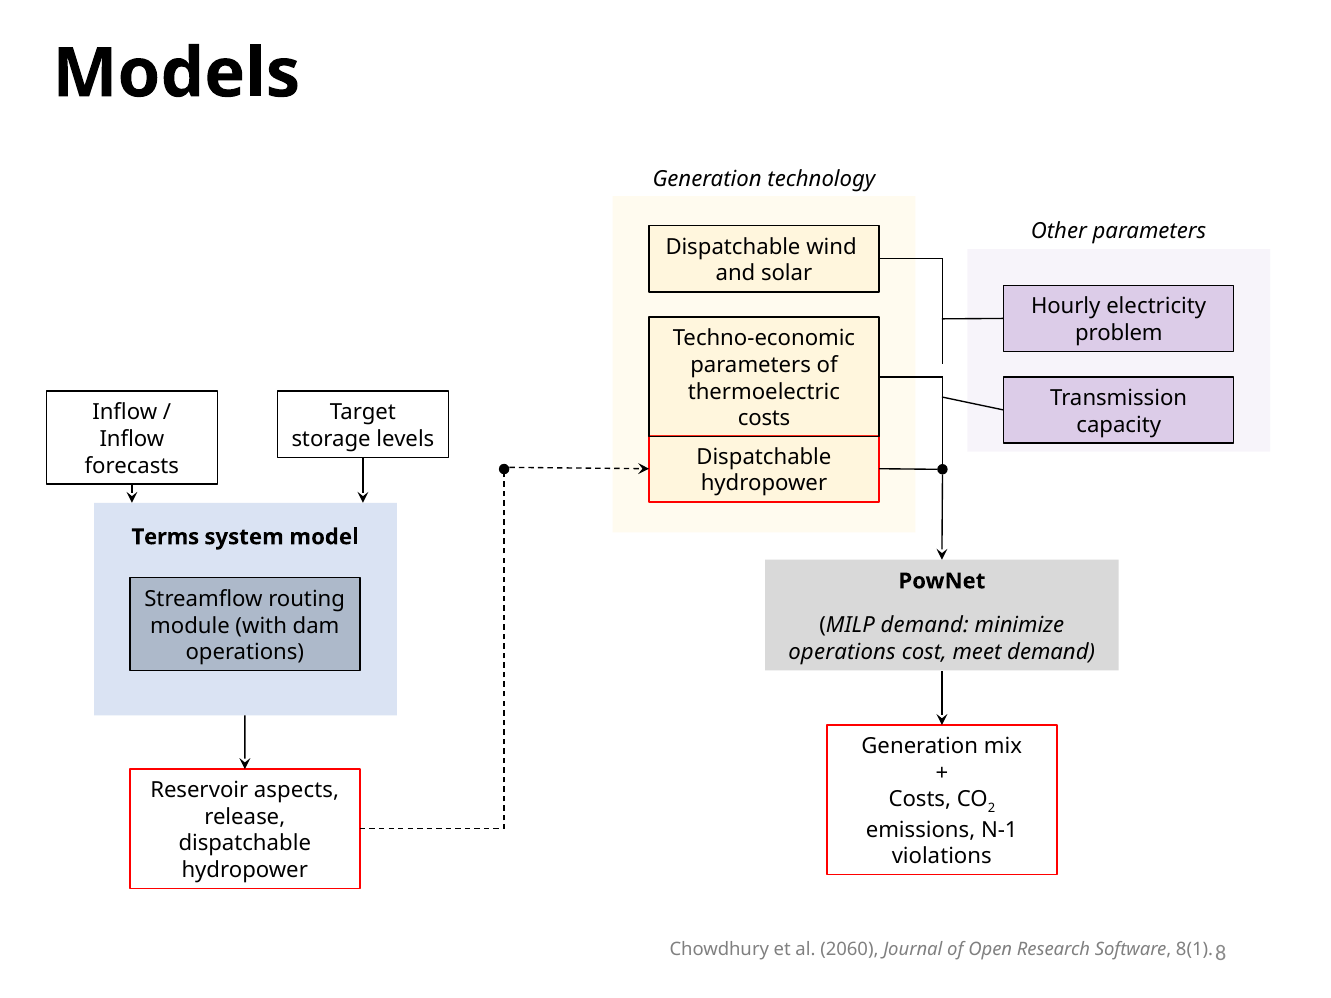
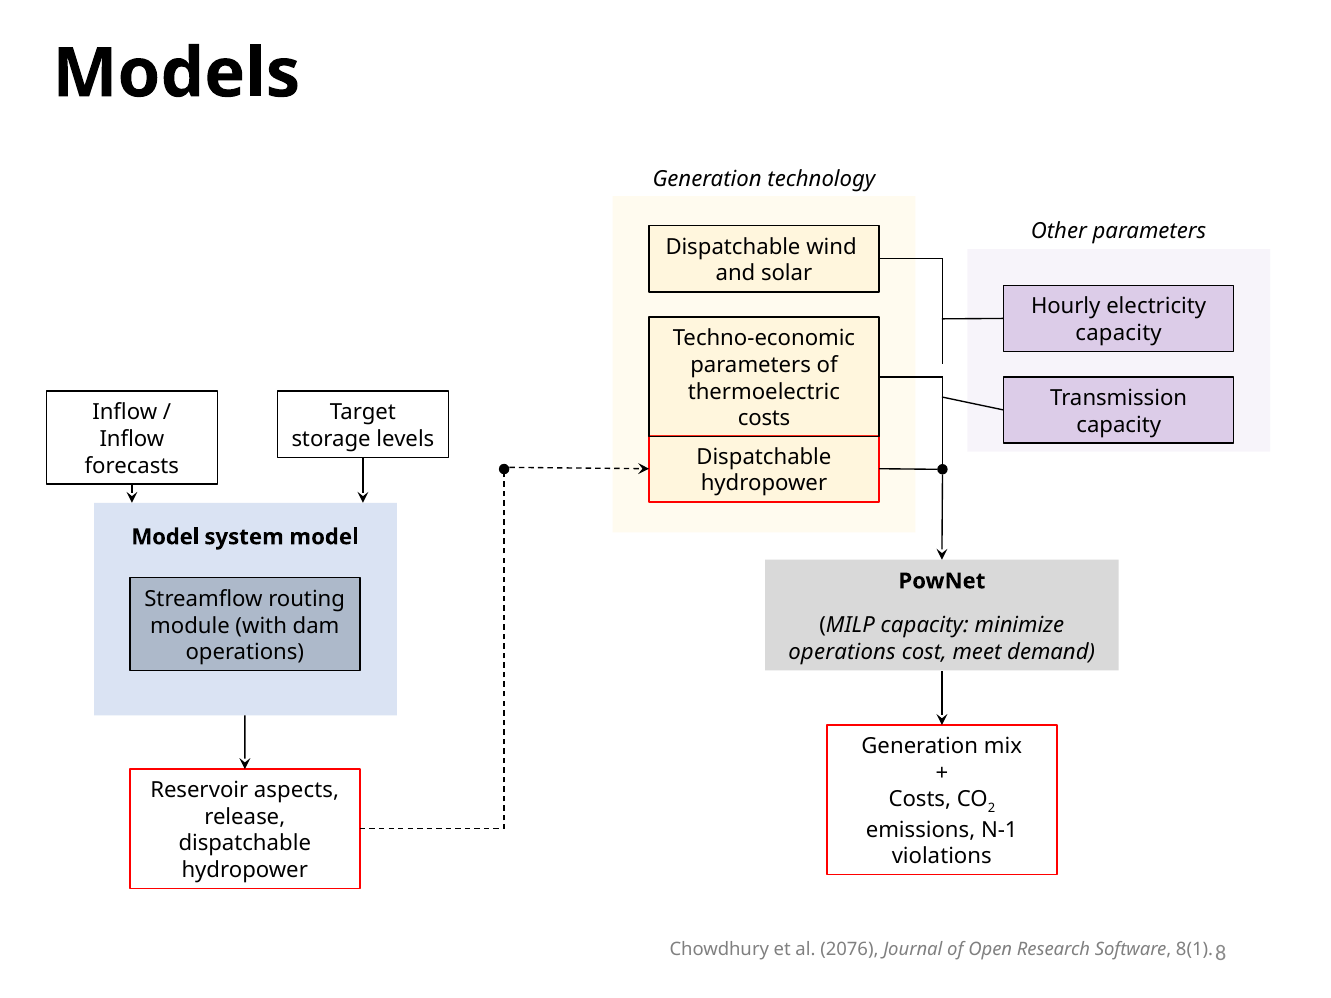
problem at (1119, 333): problem -> capacity
Terms at (165, 537): Terms -> Model
MILP demand: demand -> capacity
2060: 2060 -> 2076
